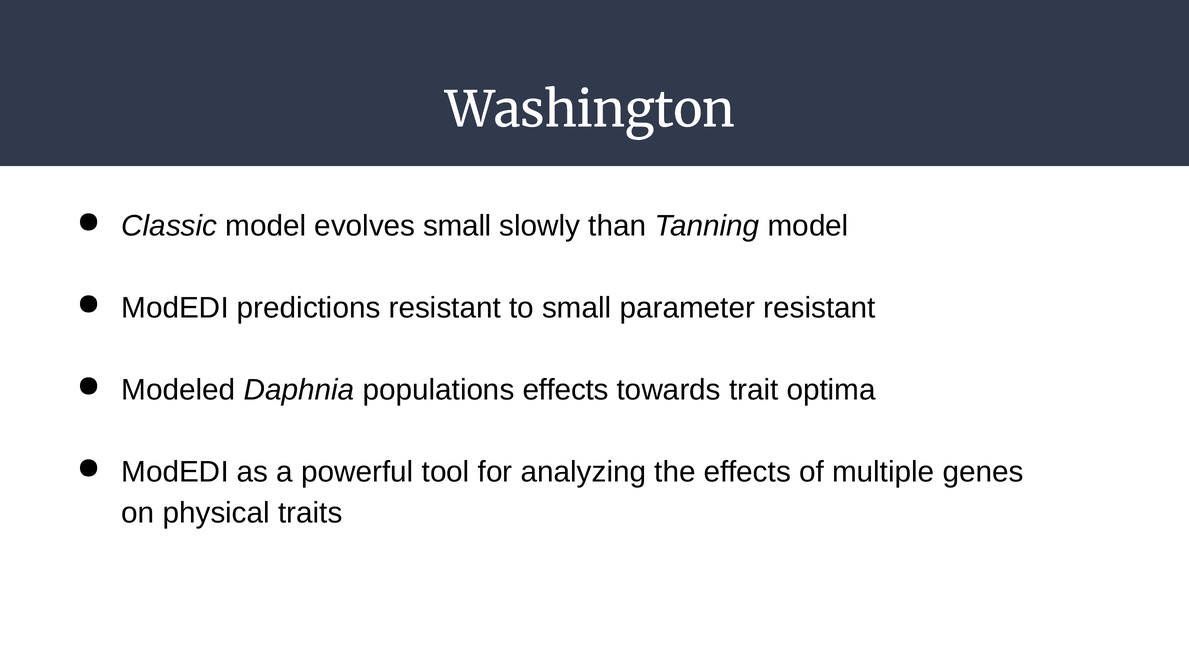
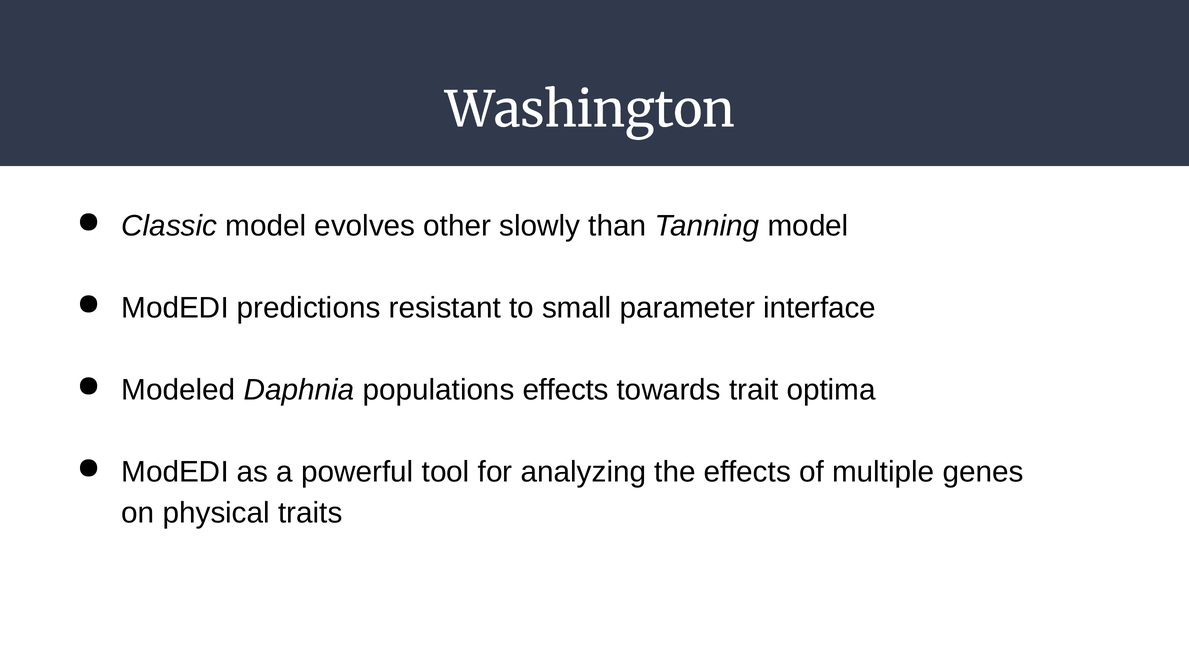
evolves small: small -> other
parameter resistant: resistant -> interface
